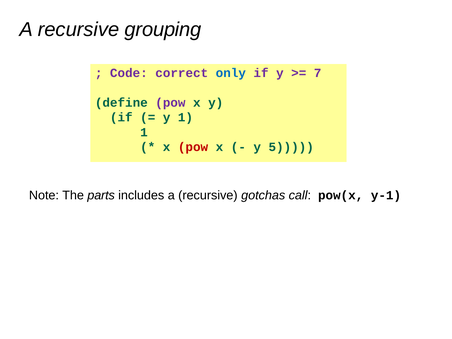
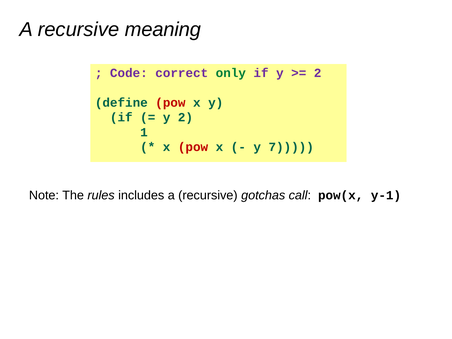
grouping: grouping -> meaning
only colour: blue -> green
7 at (318, 73): 7 -> 2
pow at (170, 103) colour: purple -> red
y 1: 1 -> 2
5: 5 -> 7
parts: parts -> rules
